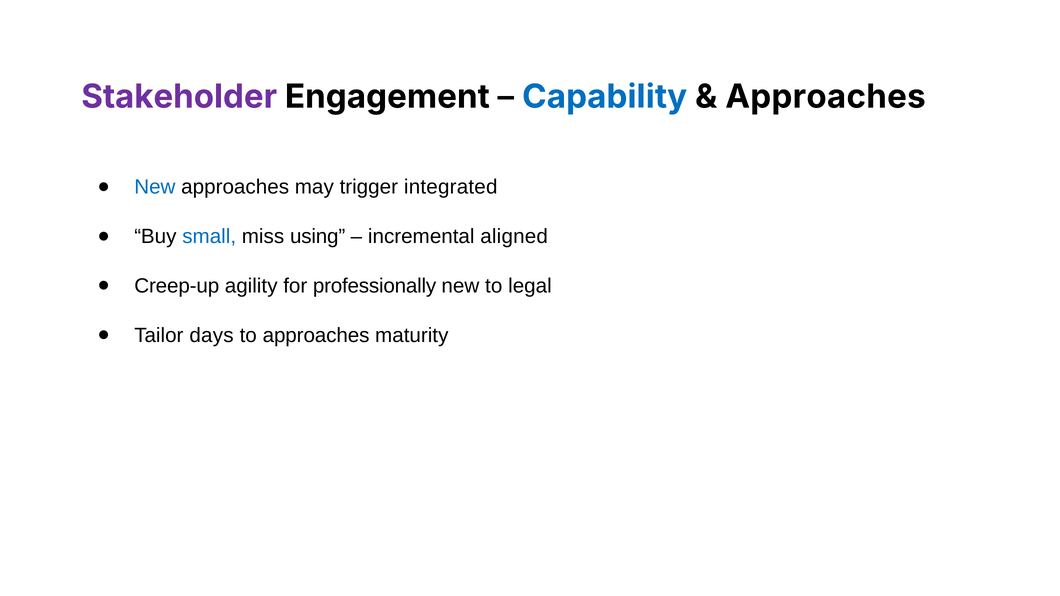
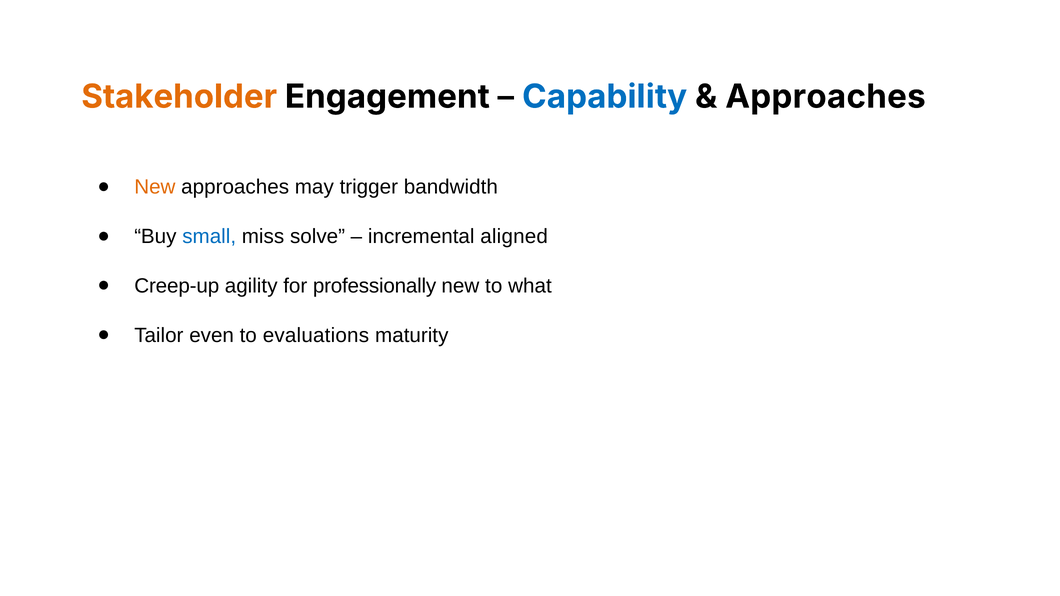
Stakeholder colour: purple -> orange
New at (155, 187) colour: blue -> orange
integrated: integrated -> bandwidth
using: using -> solve
legal: legal -> what
days: days -> even
to approaches: approaches -> evaluations
